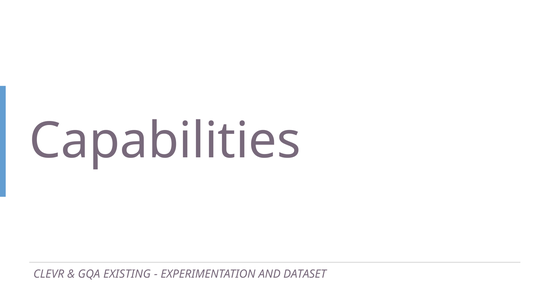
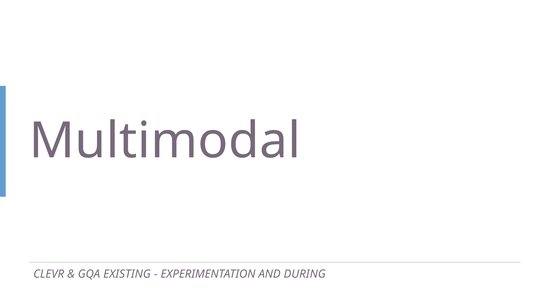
Capabilities: Capabilities -> Multimodal
DATASET: DATASET -> DURING
